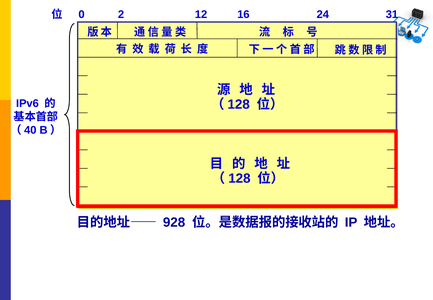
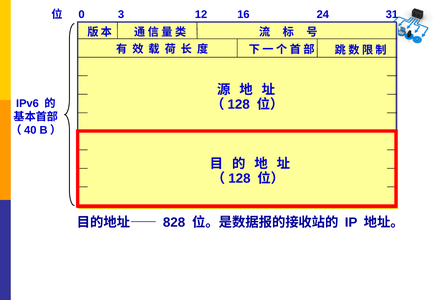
2: 2 -> 3
928: 928 -> 828
